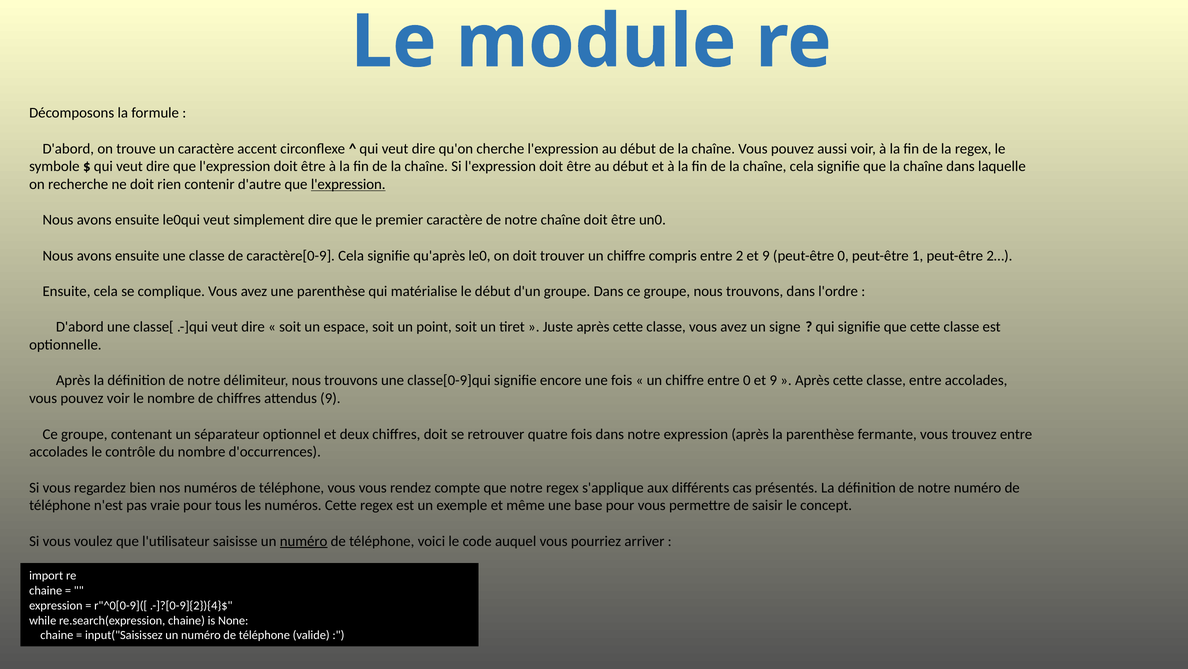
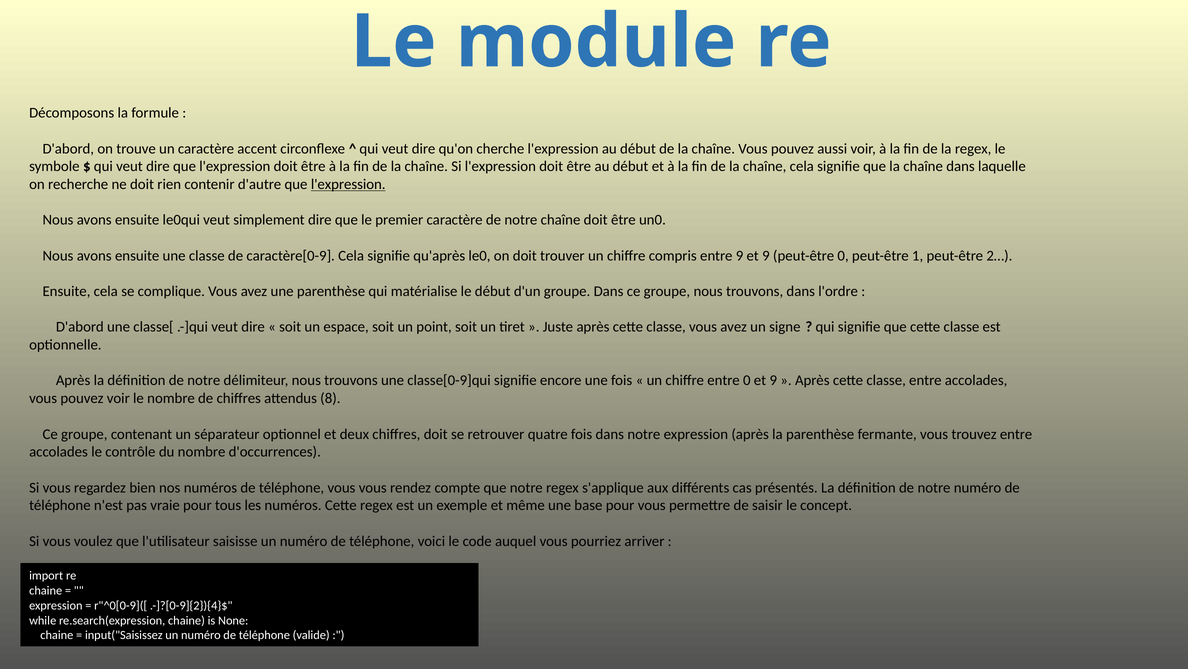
entre 2: 2 -> 9
attendus 9: 9 -> 8
numéro at (304, 541) underline: present -> none
